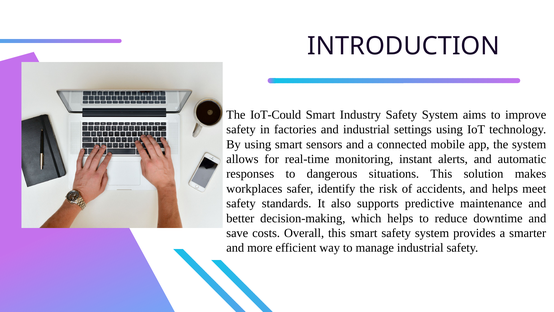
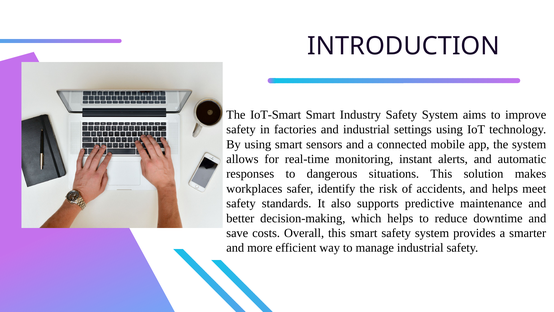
IoT-Could: IoT-Could -> IoT-Smart
